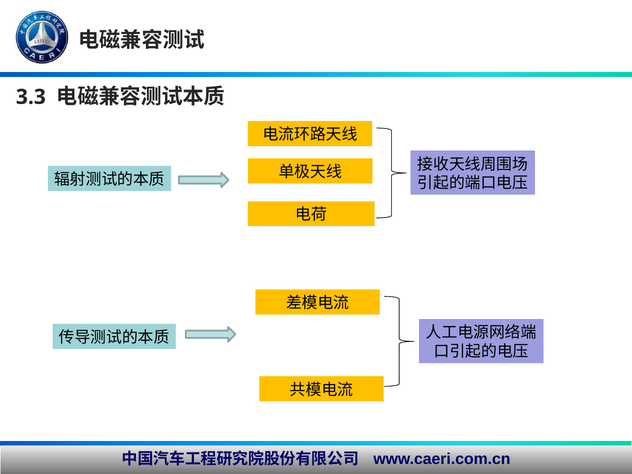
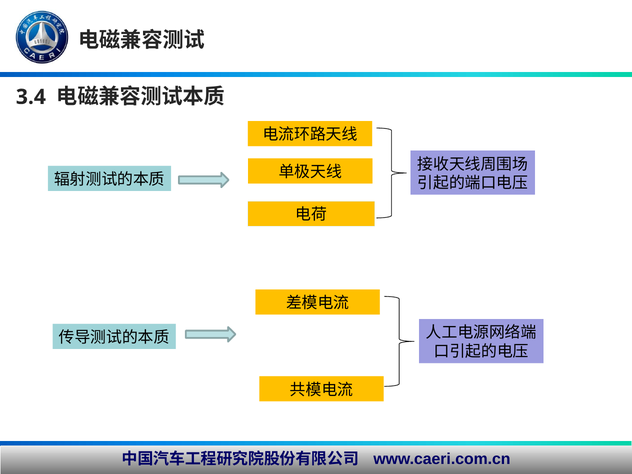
3.3: 3.3 -> 3.4
